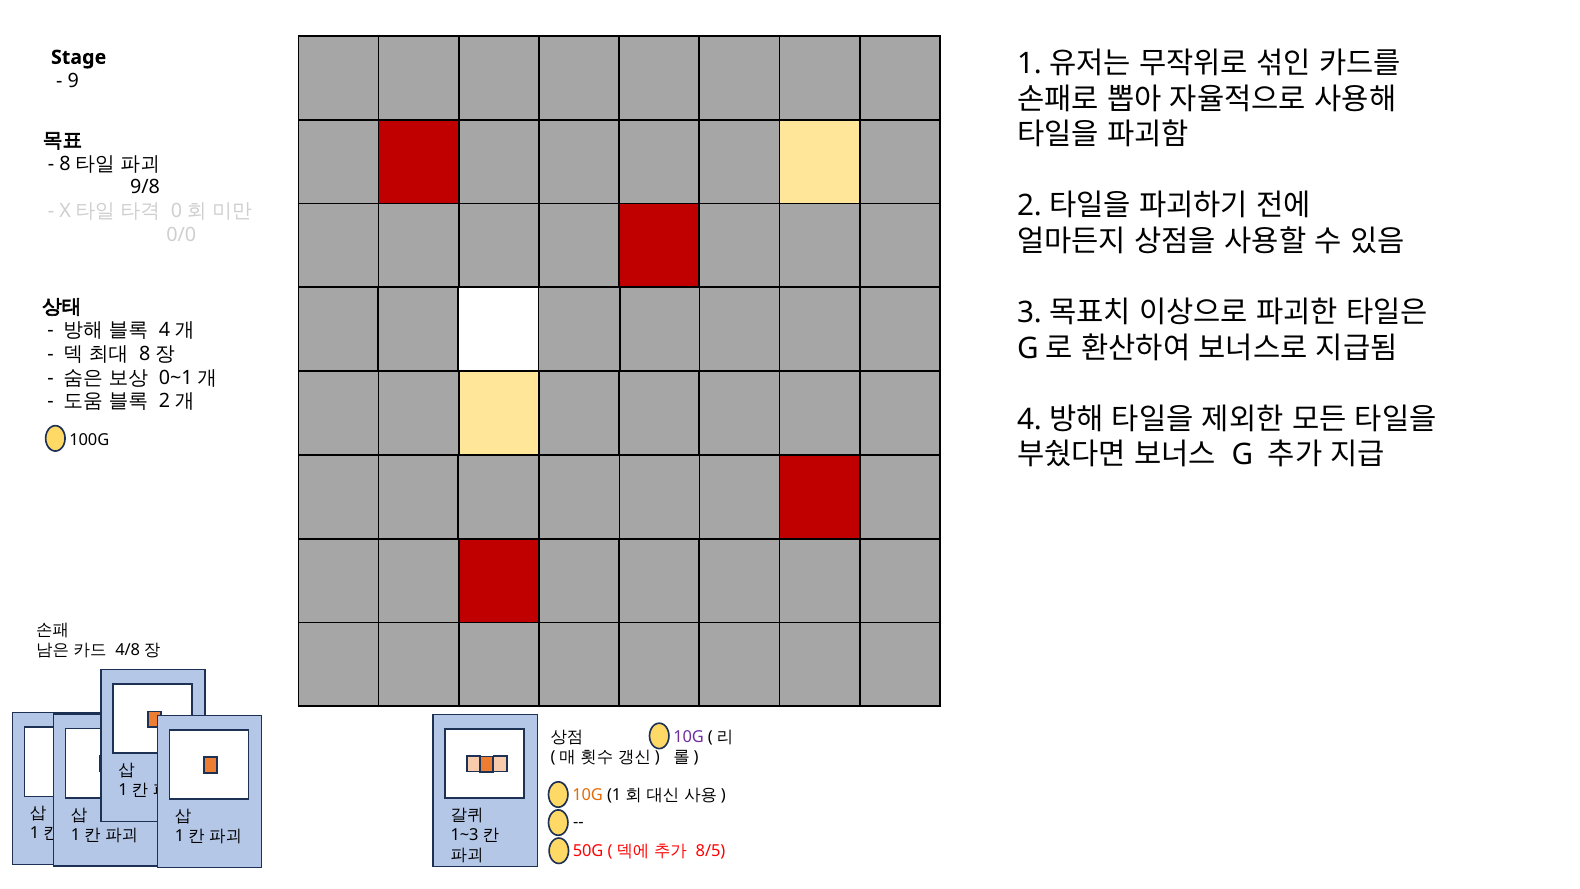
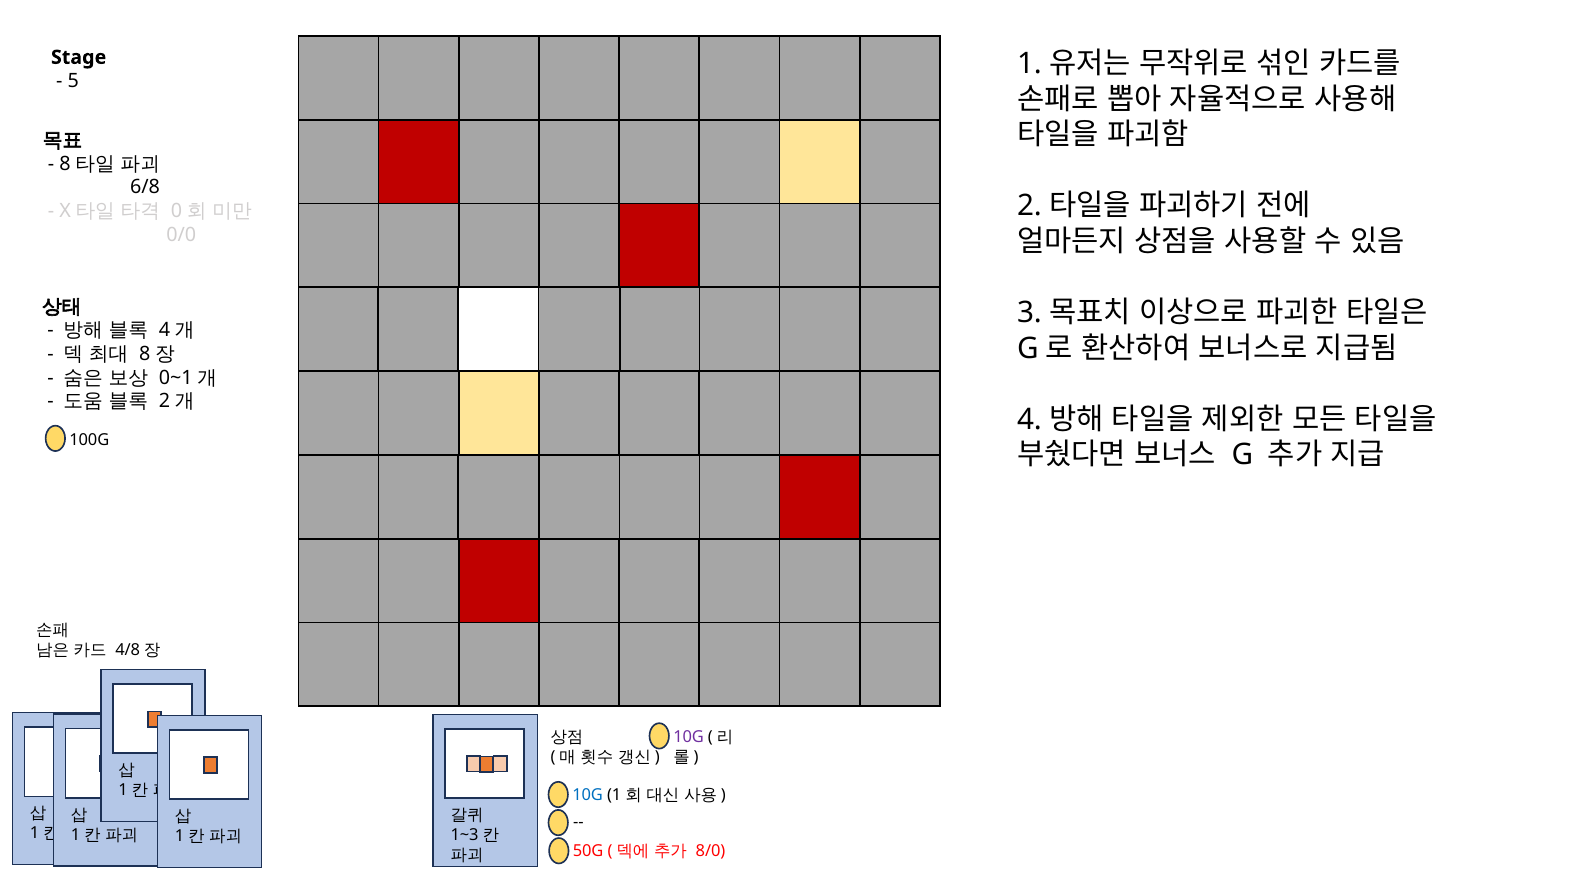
9: 9 -> 5
9/8: 9/8 -> 6/8
10G at (588, 795) colour: orange -> blue
8/5: 8/5 -> 8/0
